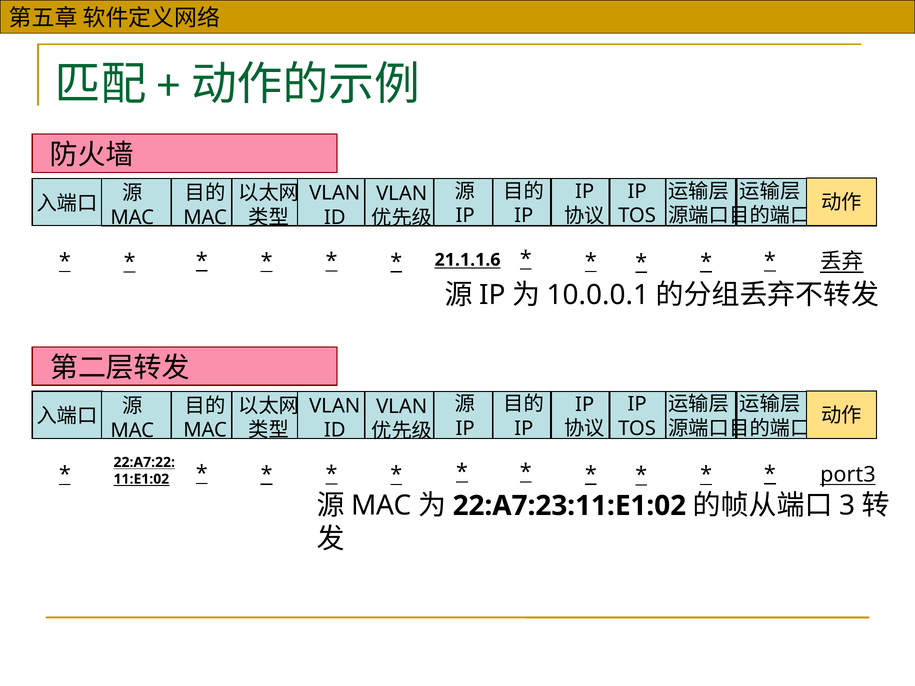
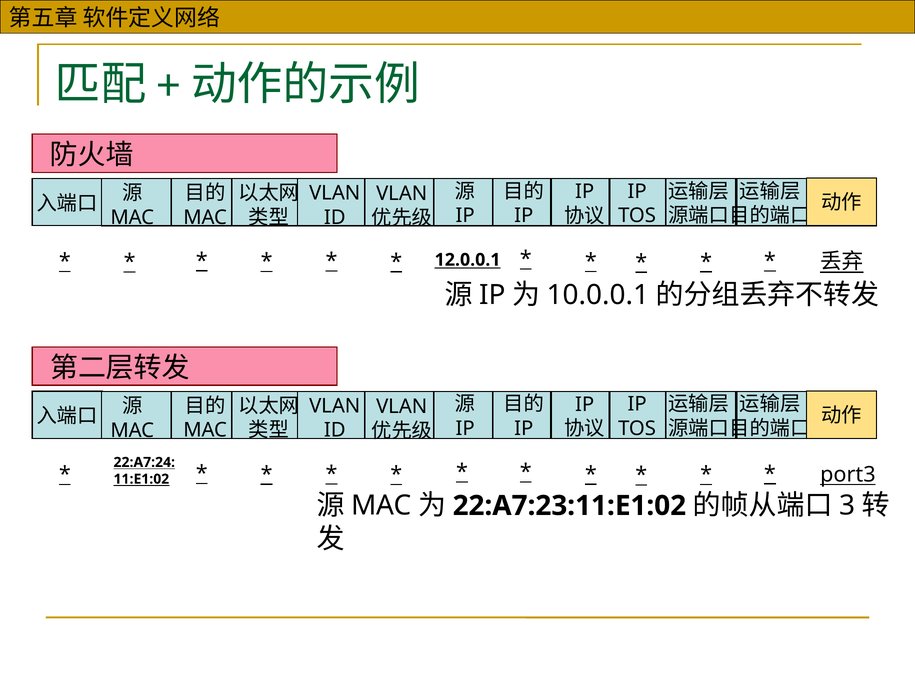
21.1.1.6: 21.1.1.6 -> 12.0.0.1
22:A7:22: 22:A7:22 -> 22:A7:24
